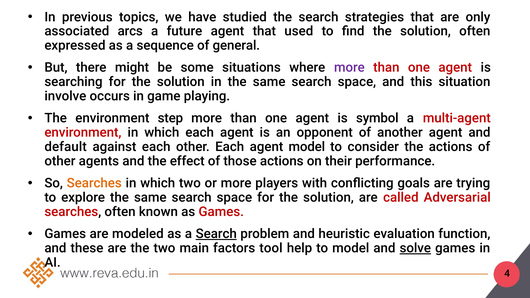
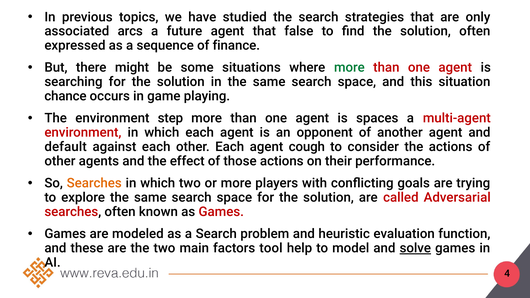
used: used -> false
general: general -> finance
more at (349, 68) colour: purple -> green
involve: involve -> chance
symbol: symbol -> spaces
agent model: model -> cough
Search at (216, 234) underline: present -> none
